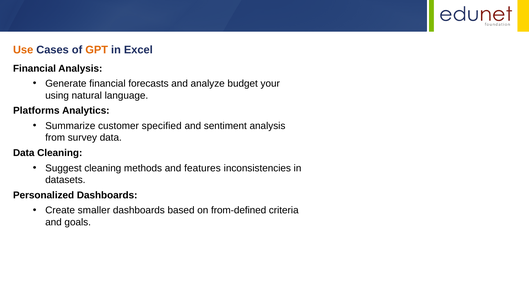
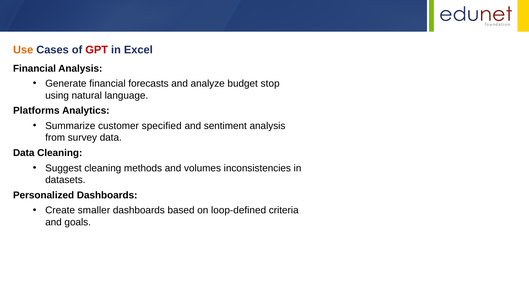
GPT colour: orange -> red
your: your -> stop
features: features -> volumes
from-defined: from-defined -> loop-defined
